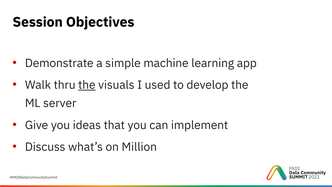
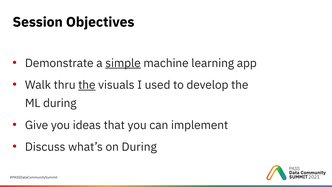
simple underline: none -> present
ML server: server -> during
on Million: Million -> During
